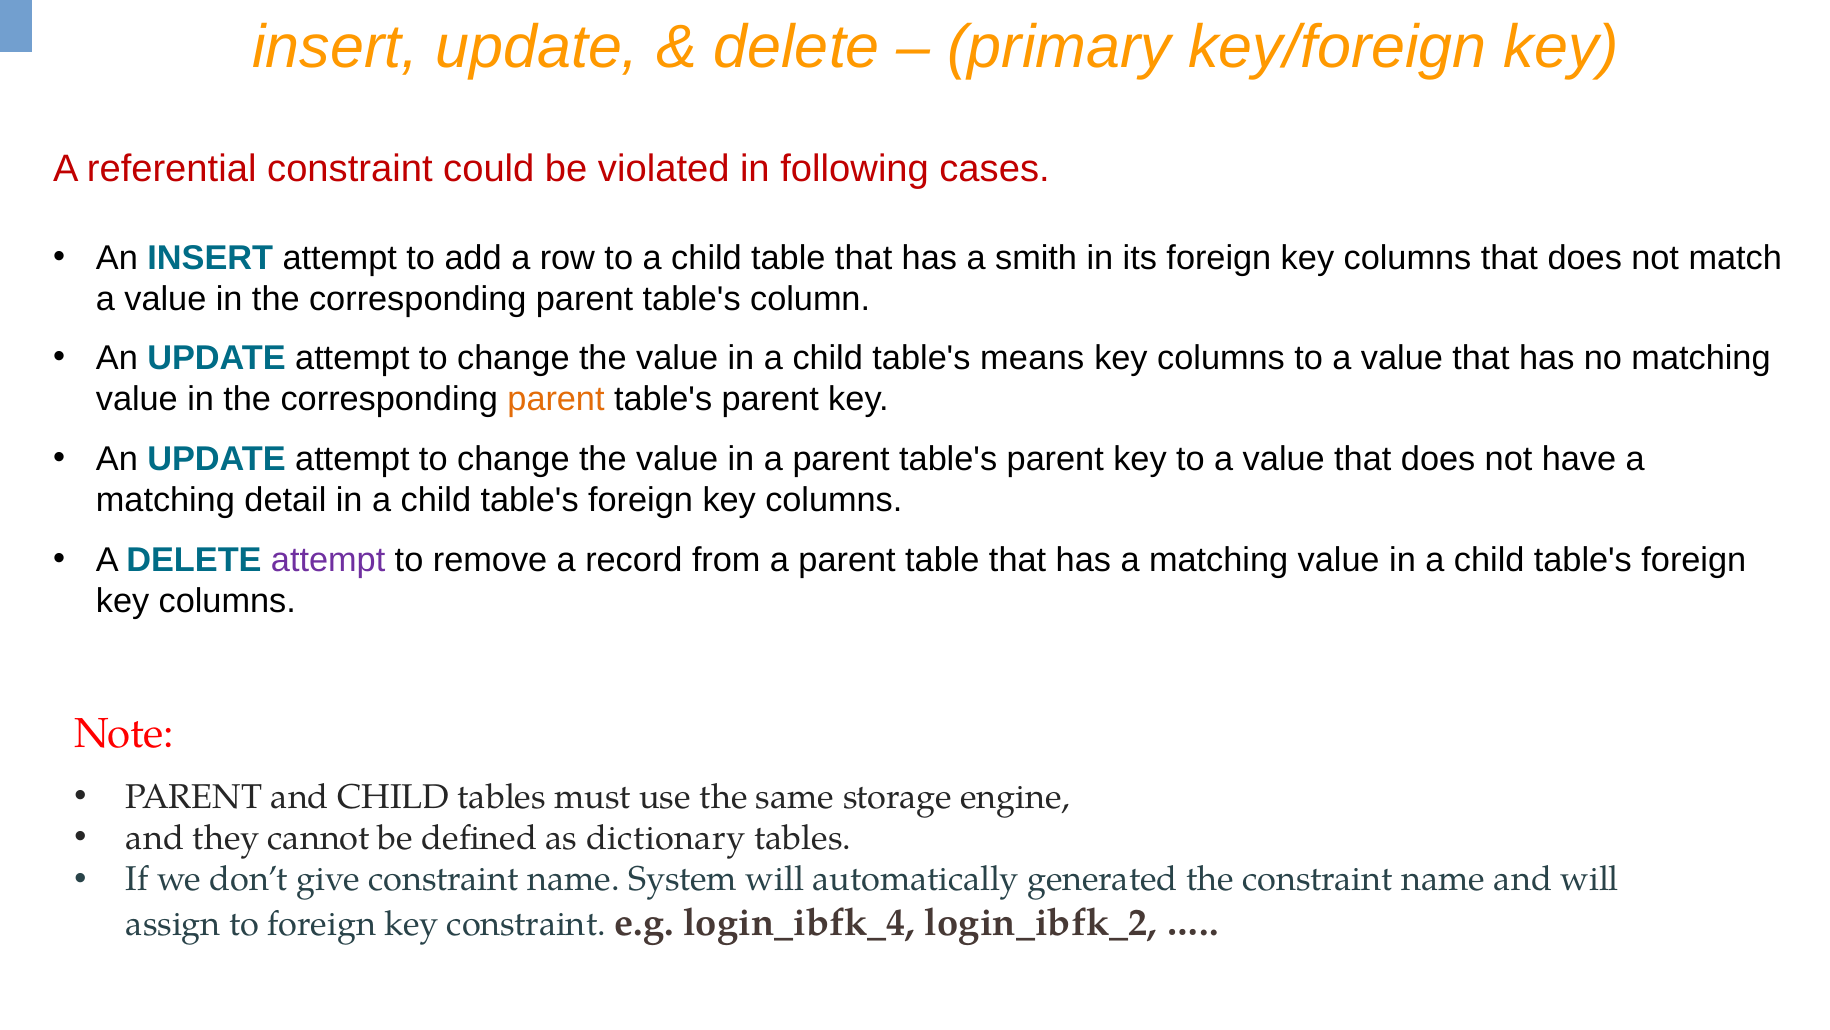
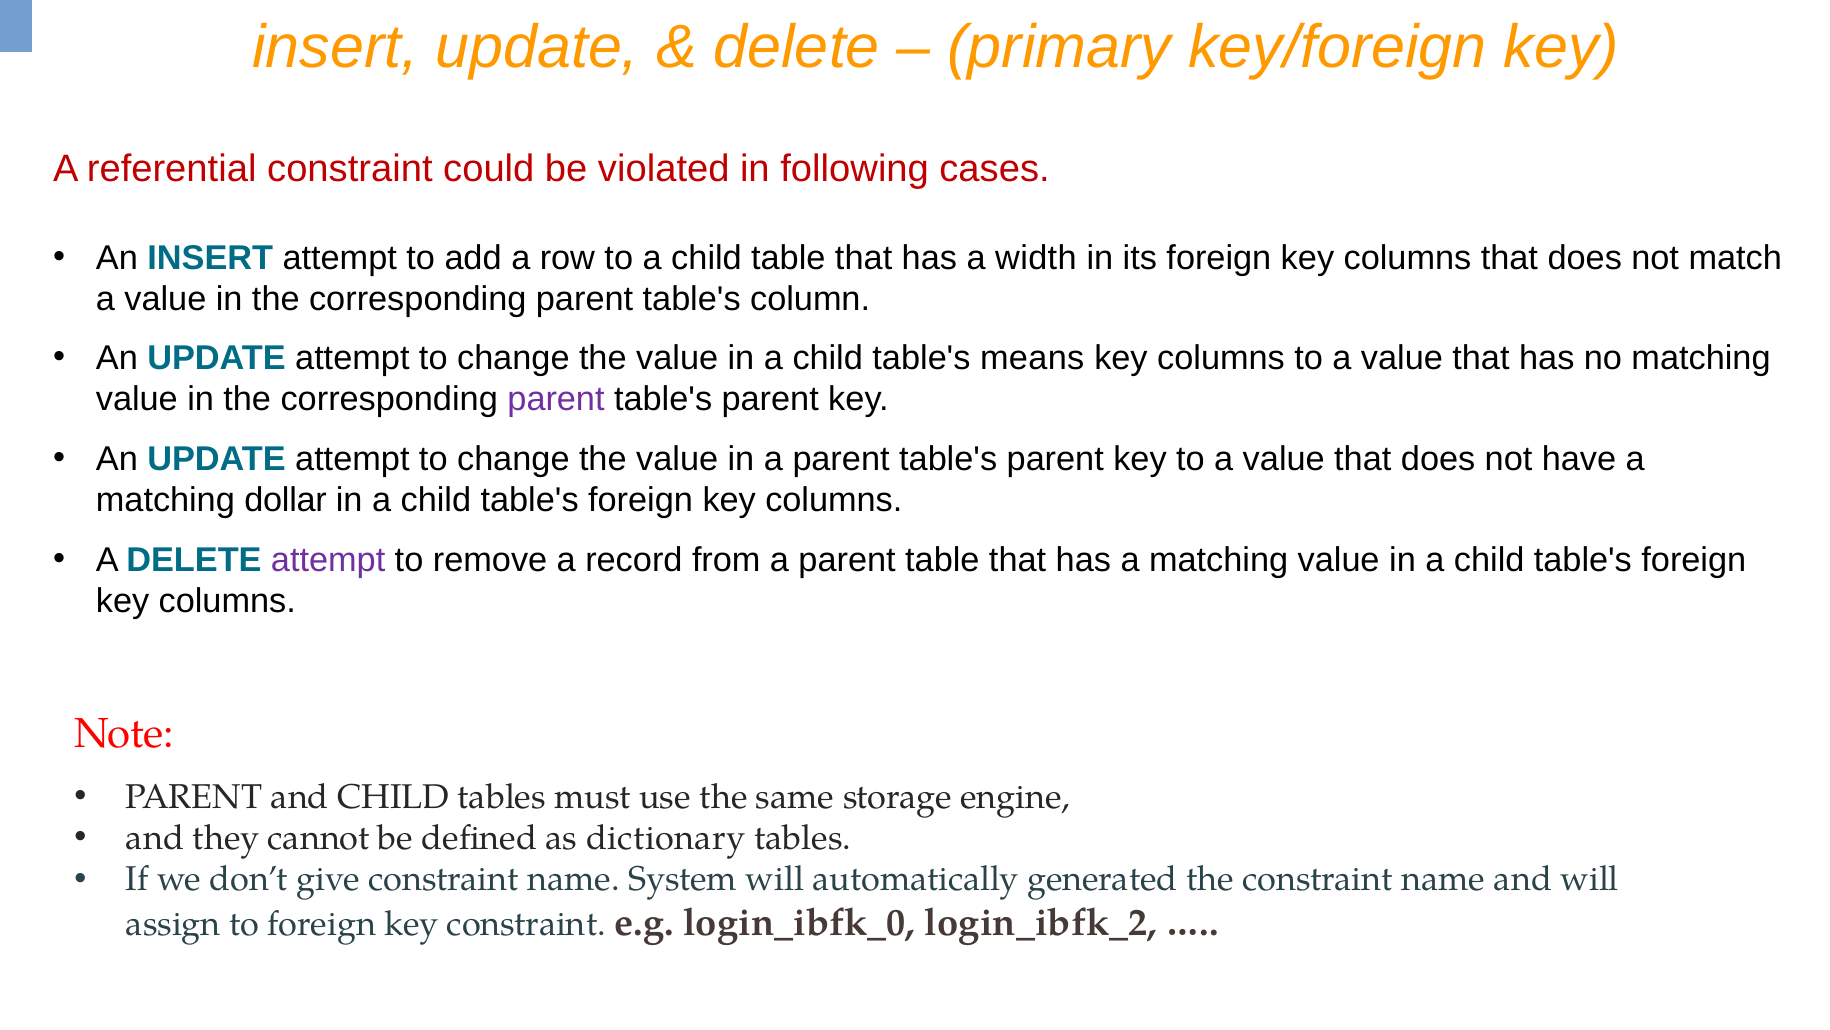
smith: smith -> width
parent at (556, 399) colour: orange -> purple
detail: detail -> dollar
login_ibfk_4: login_ibfk_4 -> login_ibfk_0
